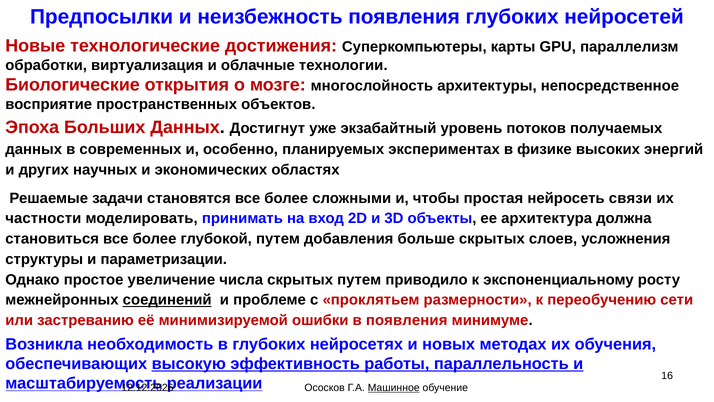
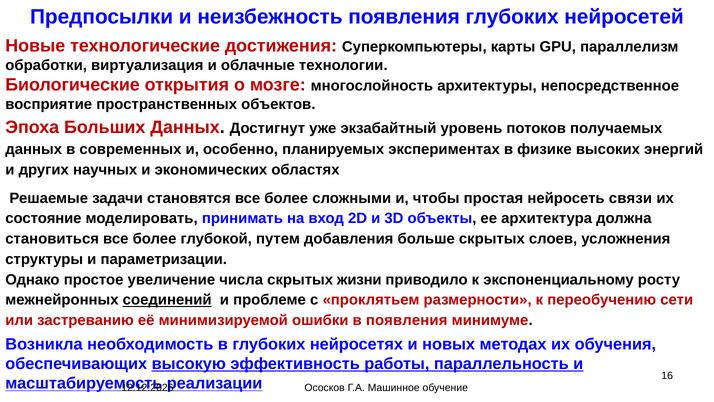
частности: частности -> состояние
скрытых путем: путем -> жизни
Машинное underline: present -> none
